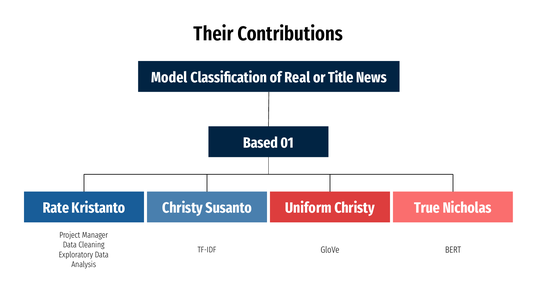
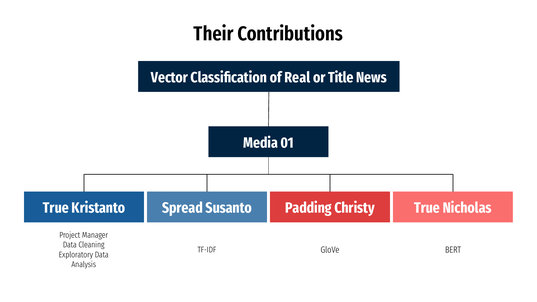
Model: Model -> Vector
Based: Based -> Media
Rate at (56, 208): Rate -> True
Christy at (182, 208): Christy -> Spread
Uniform: Uniform -> Padding
